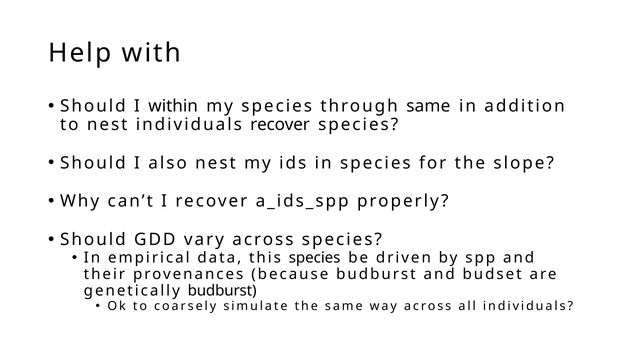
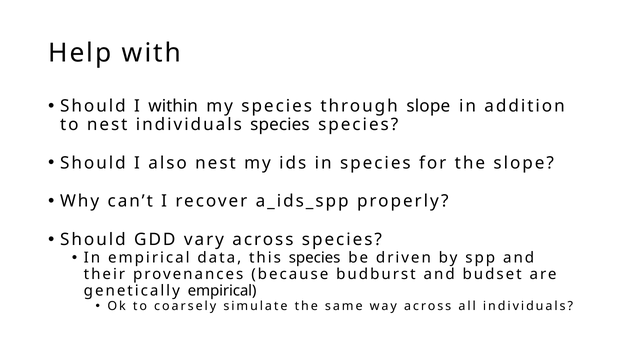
through same: same -> slope
individuals recover: recover -> species
genetically budburst: budburst -> empirical
